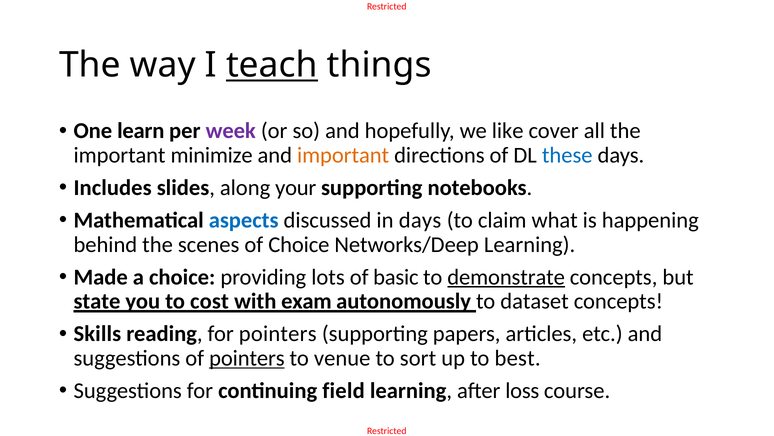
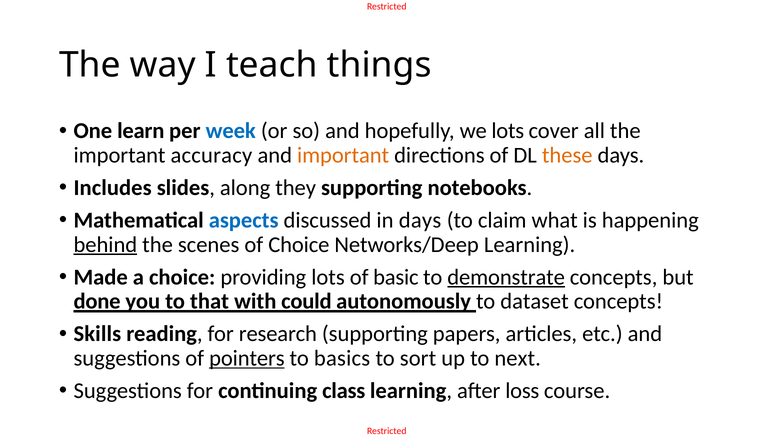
teach underline: present -> none
week colour: purple -> blue
we like: like -> lots
minimize: minimize -> accuracy
these colour: blue -> orange
your: your -> they
behind underline: none -> present
state: state -> done
cost: cost -> that
exam: exam -> could
for pointers: pointers -> research
venue: venue -> basics
best: best -> next
field: field -> class
